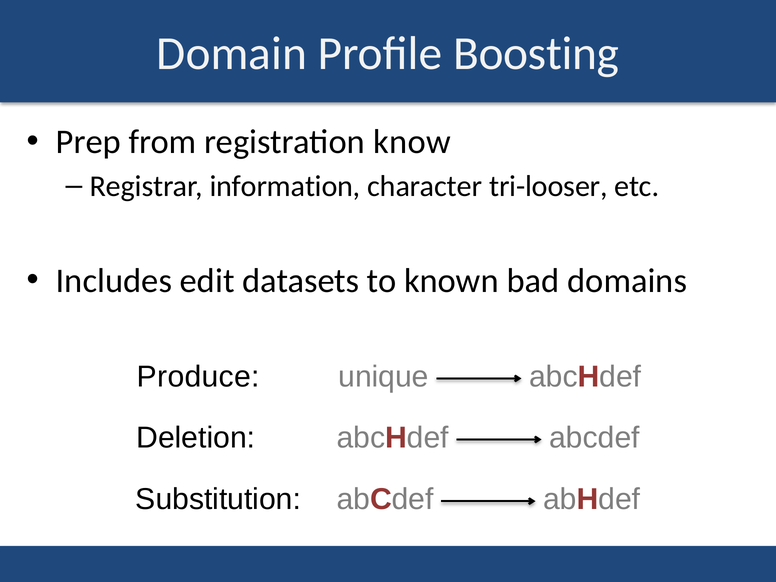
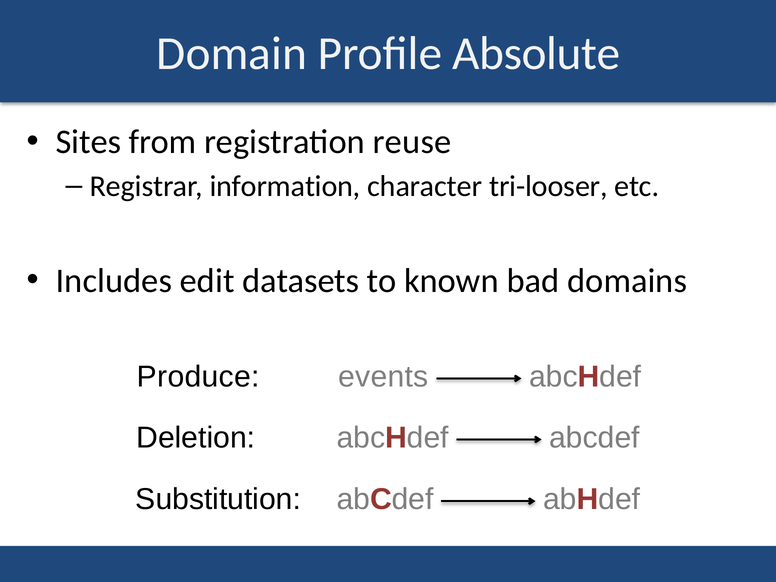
Boosting: Boosting -> Absolute
Prep: Prep -> Sites
know: know -> reuse
unique: unique -> events
